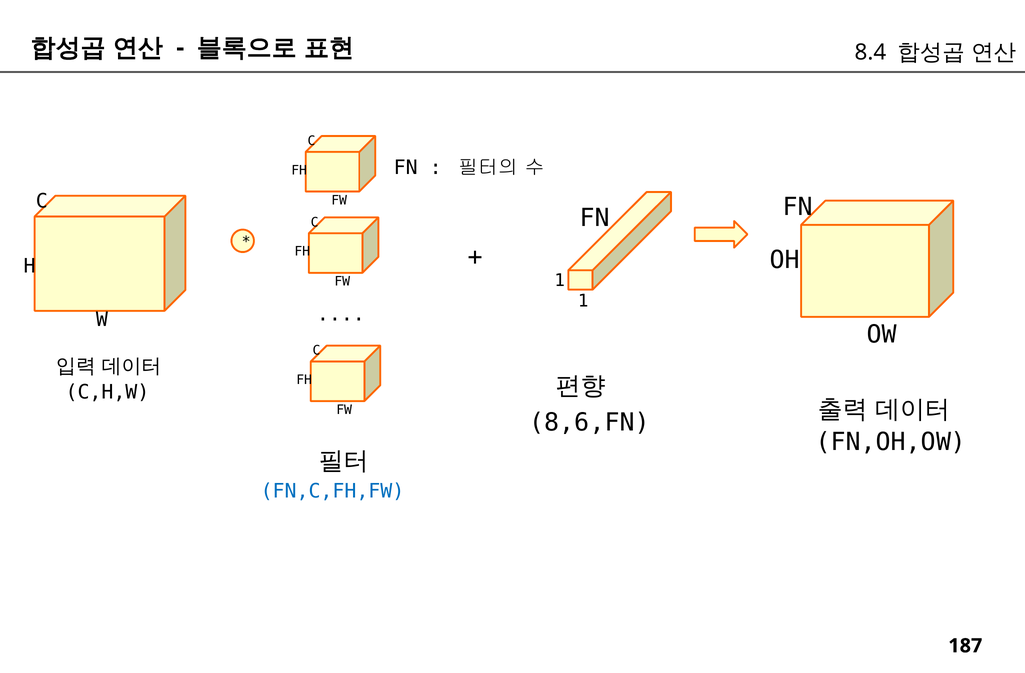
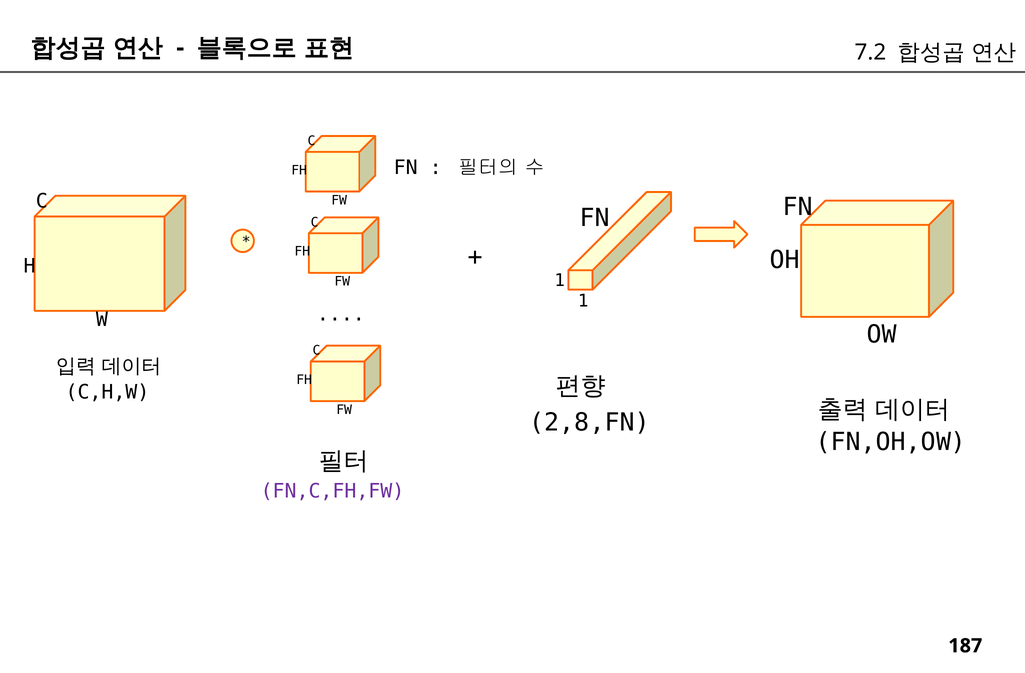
8.4: 8.4 -> 7.2
8,6,FN: 8,6,FN -> 2,8,FN
FN,C,FH,FW colour: blue -> purple
